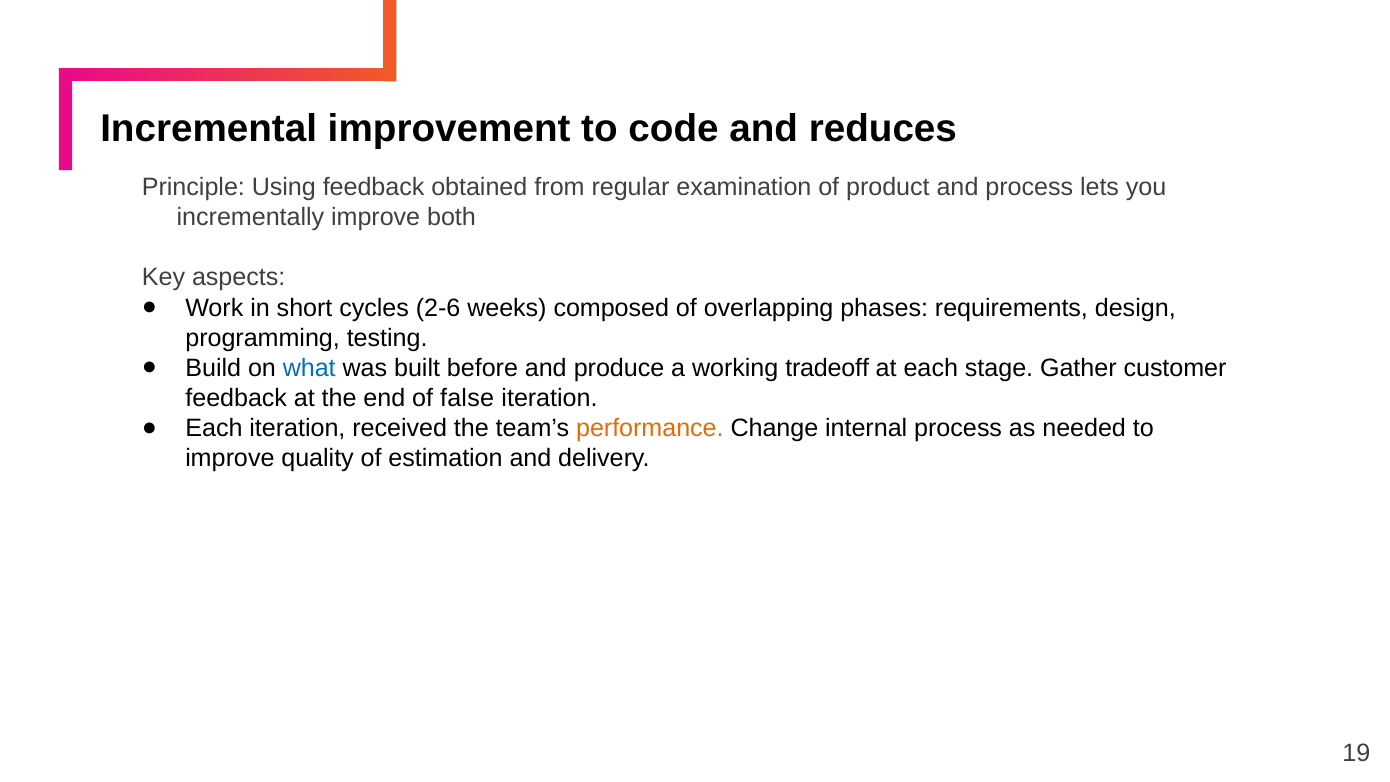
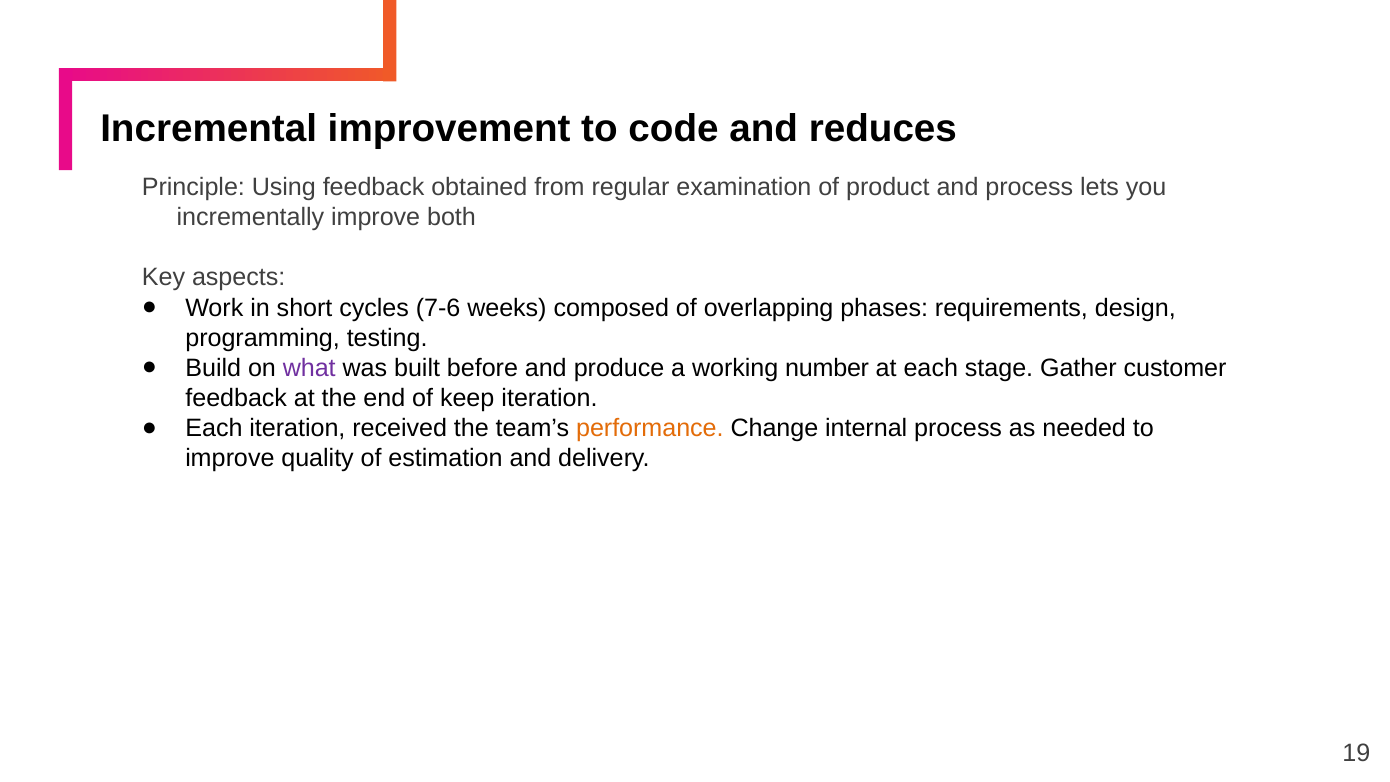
2-6: 2-6 -> 7-6
what colour: blue -> purple
tradeoff: tradeoff -> number
false: false -> keep
